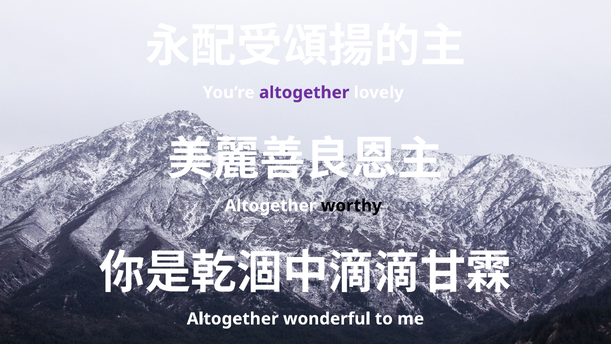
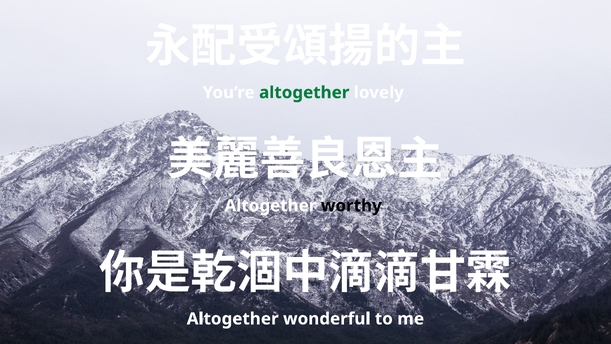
altogether at (304, 92) colour: purple -> green
